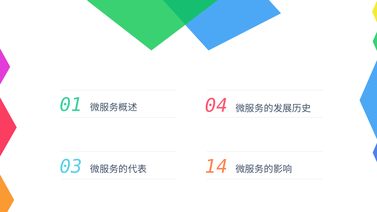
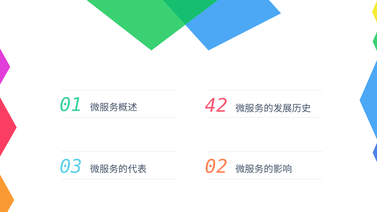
04: 04 -> 42
14: 14 -> 02
